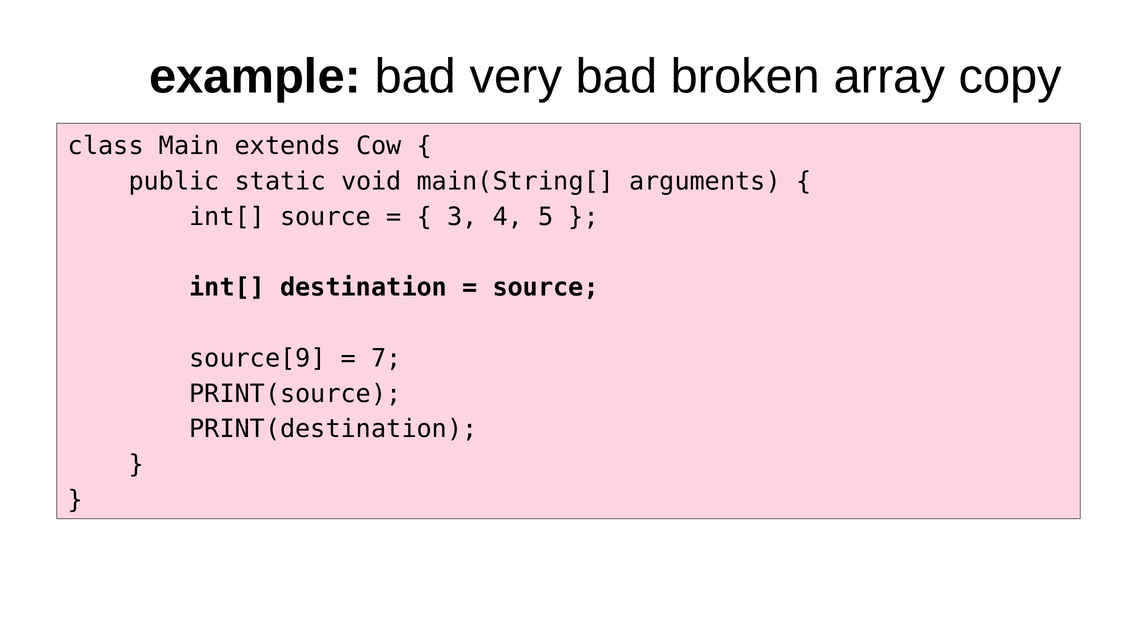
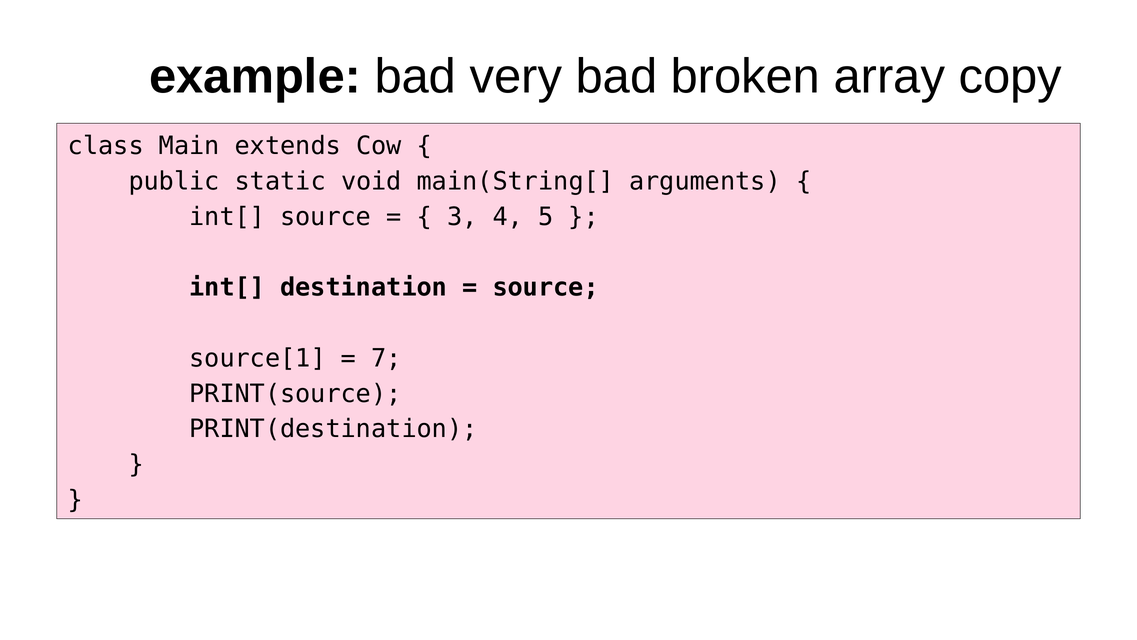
source[9: source[9 -> source[1
